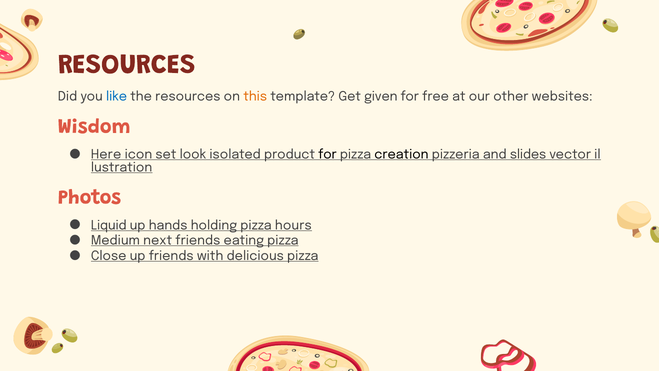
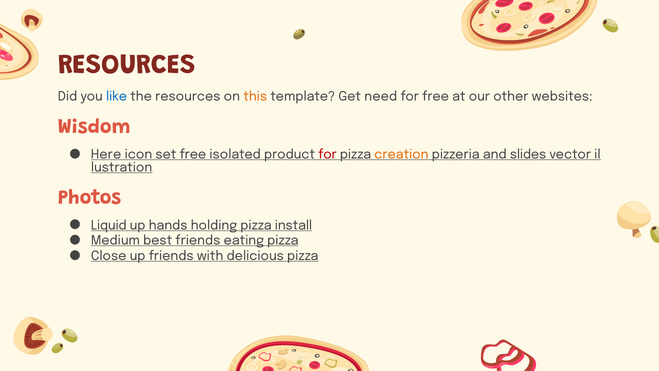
given: given -> need
set look: look -> free
for at (327, 154) colour: black -> red
creation colour: black -> orange
hours: hours -> install
next: next -> best
